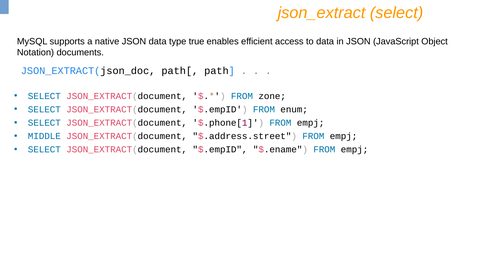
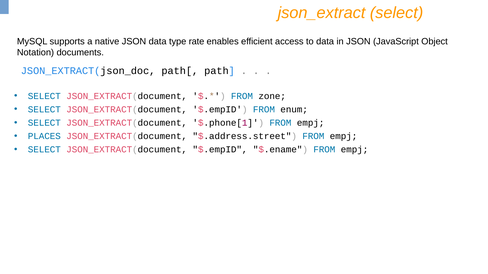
true: true -> rate
MIDDLE: MIDDLE -> PLACES
